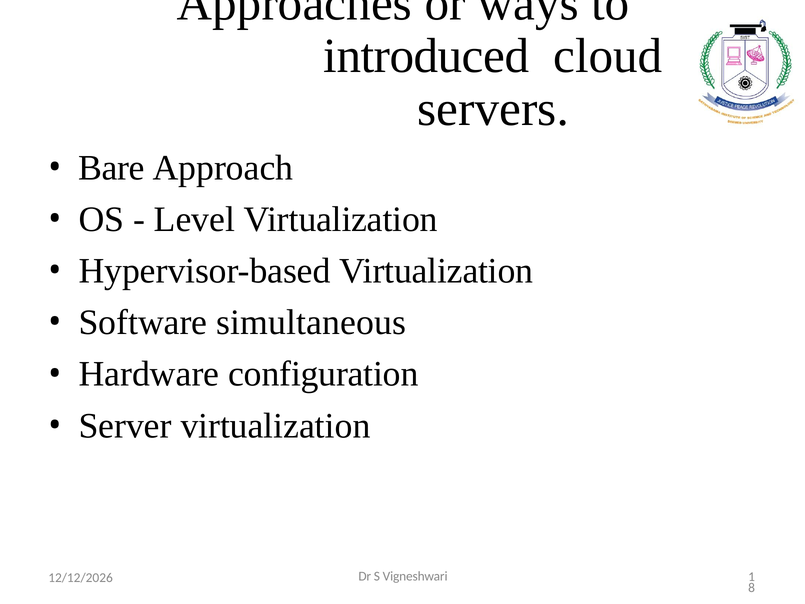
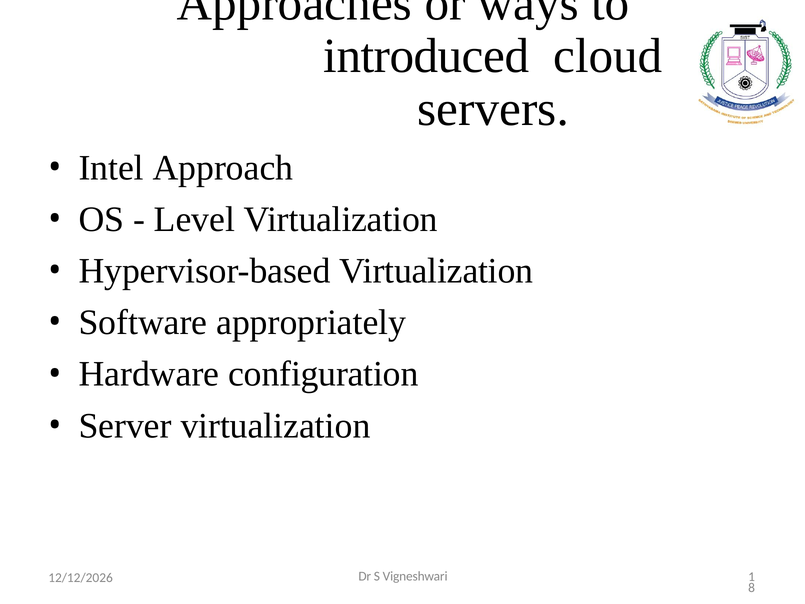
Bare: Bare -> Intel
simultaneous: simultaneous -> appropriately
